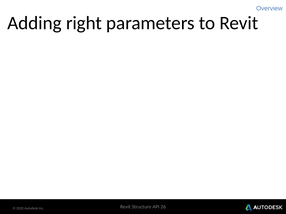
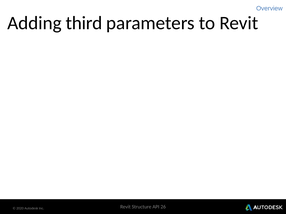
right: right -> third
